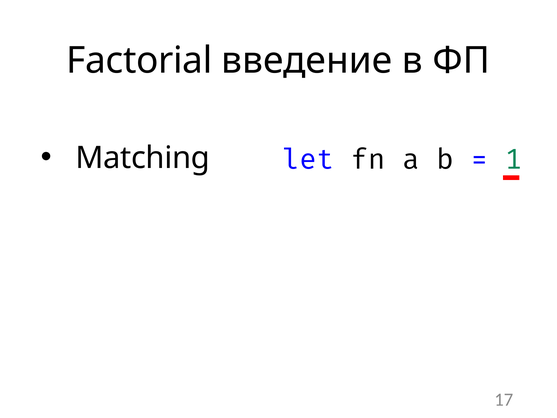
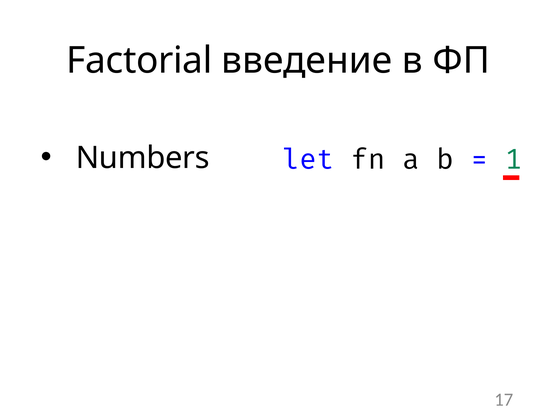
Matching: Matching -> Numbers
